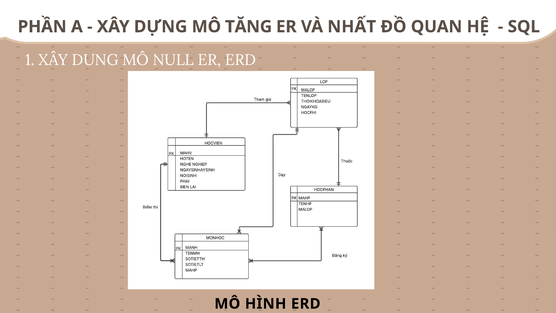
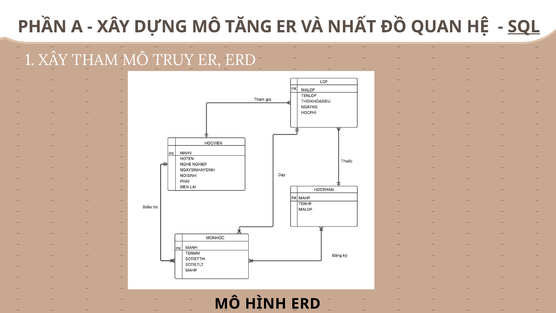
SQL underline: none -> present
DUNG: DUNG -> THAM
NULL: NULL -> TRUY
